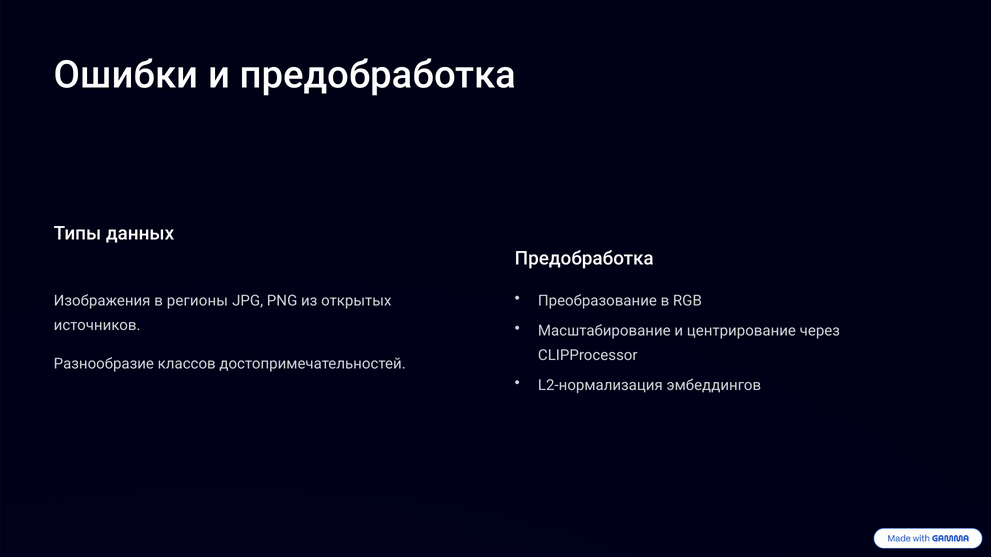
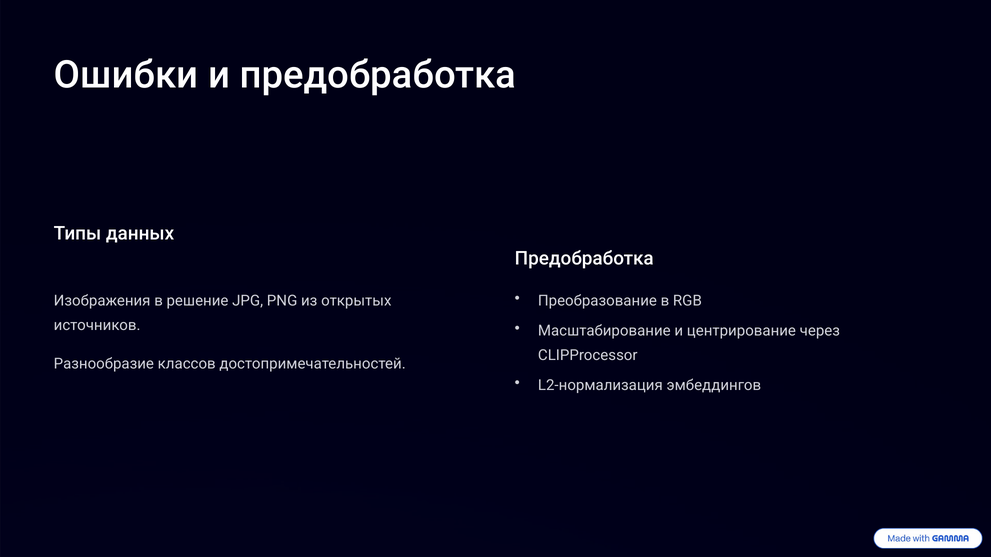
регионы: регионы -> решение
